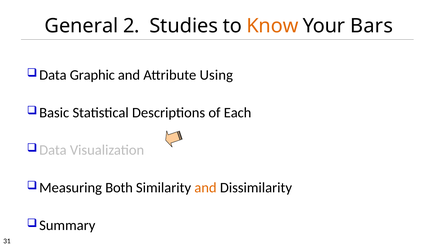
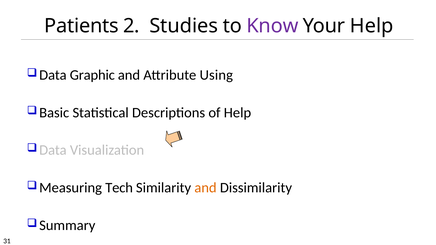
General: General -> Patients
Know colour: orange -> purple
Your Bars: Bars -> Help
of Each: Each -> Help
Both: Both -> Tech
